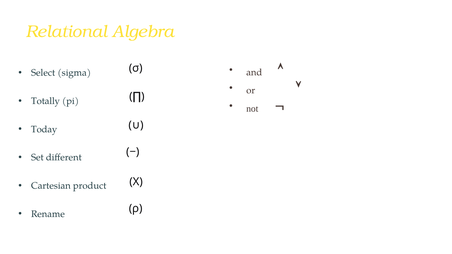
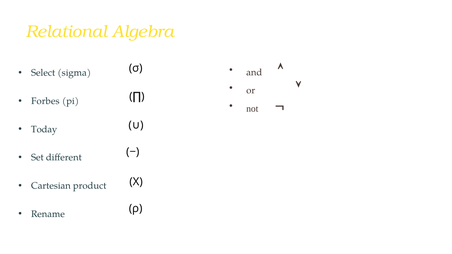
Totally: Totally -> Forbes
